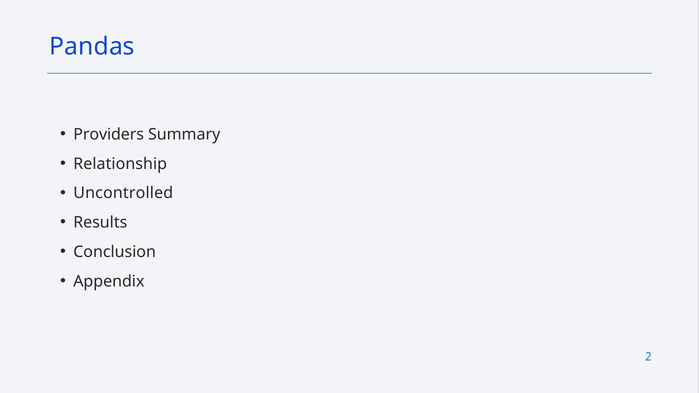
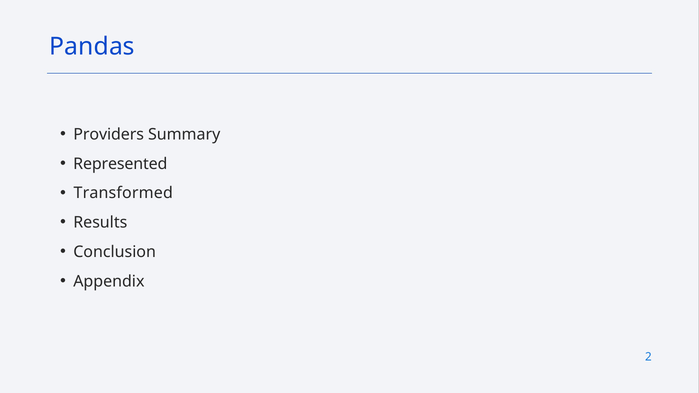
Relationship: Relationship -> Represented
Uncontrolled: Uncontrolled -> Transformed
